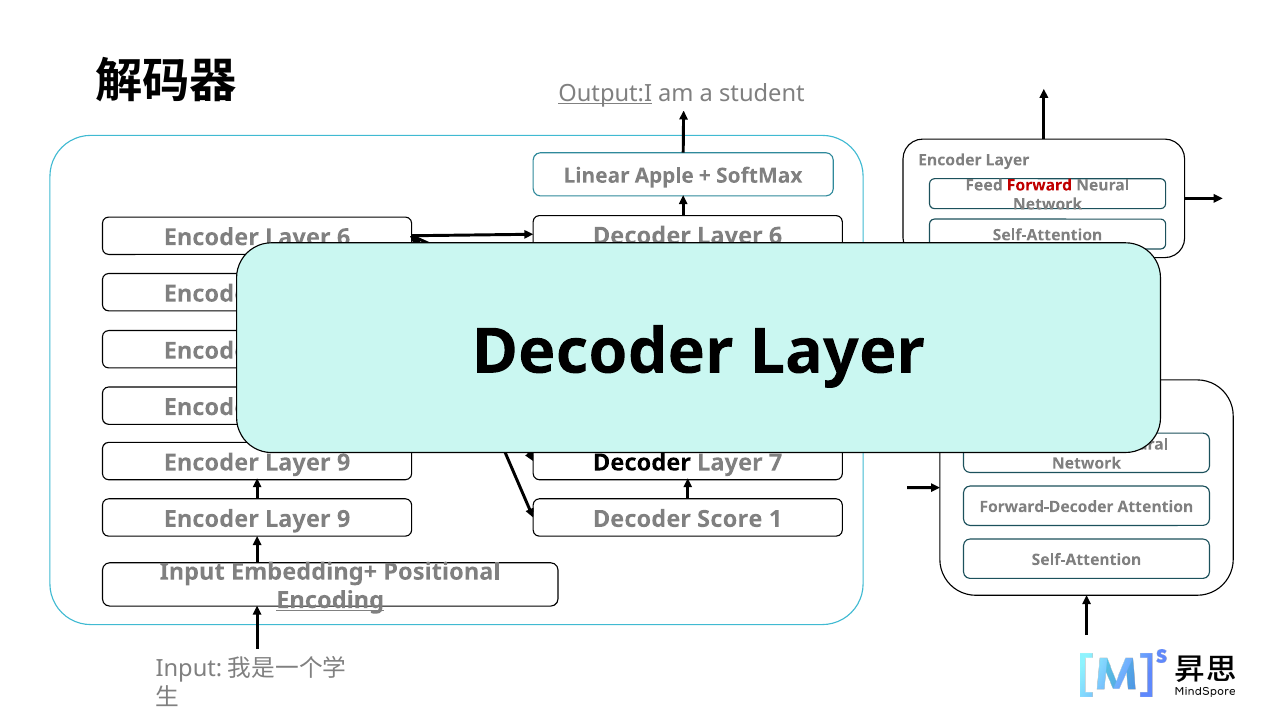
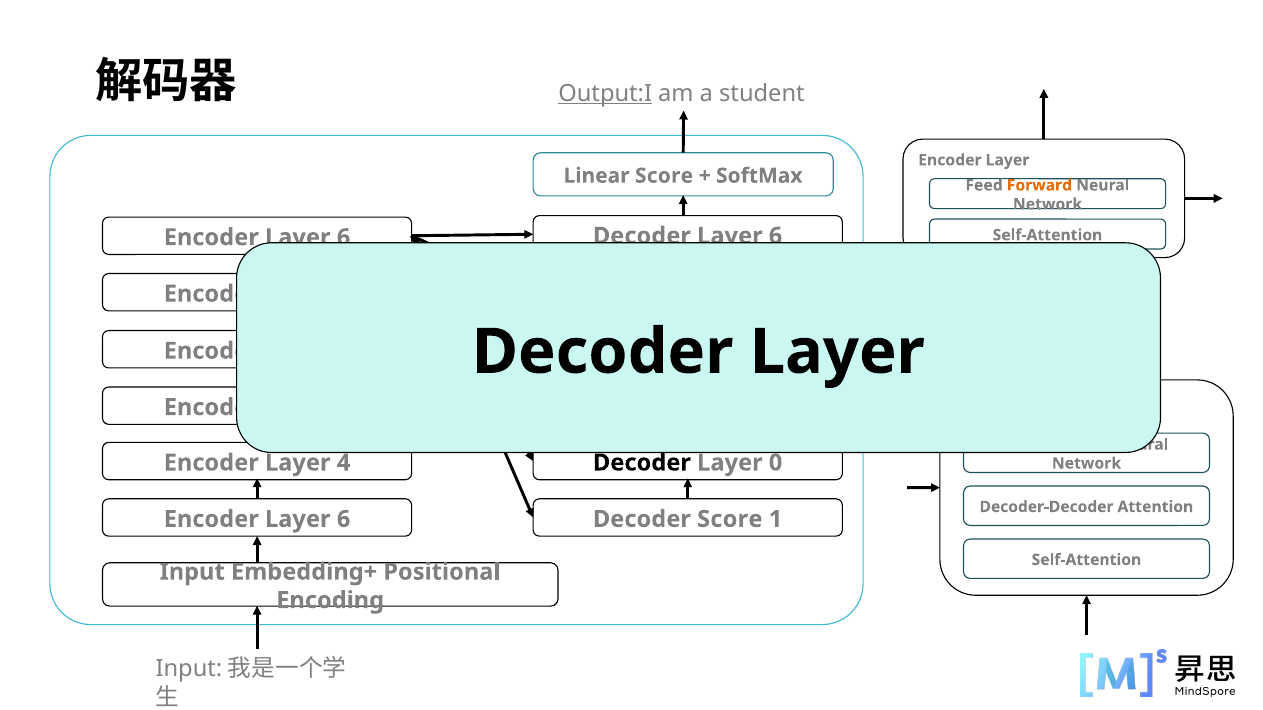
Linear Apple: Apple -> Score
Forward at (1039, 185) colour: red -> orange
9 at (344, 463): 9 -> 4
7: 7 -> 0
Forward-Decoder: Forward-Decoder -> Decoder-Decoder
9 at (344, 519): 9 -> 6
Encoding underline: present -> none
